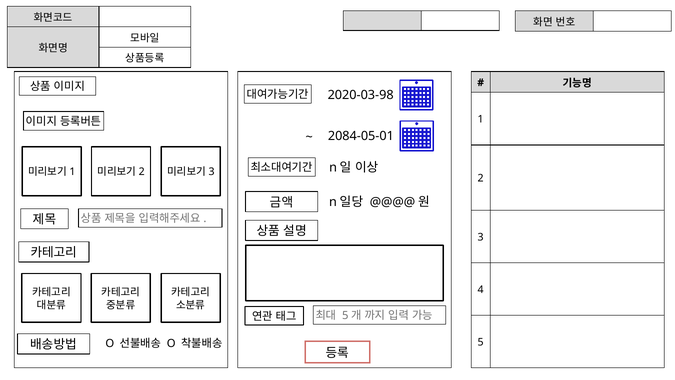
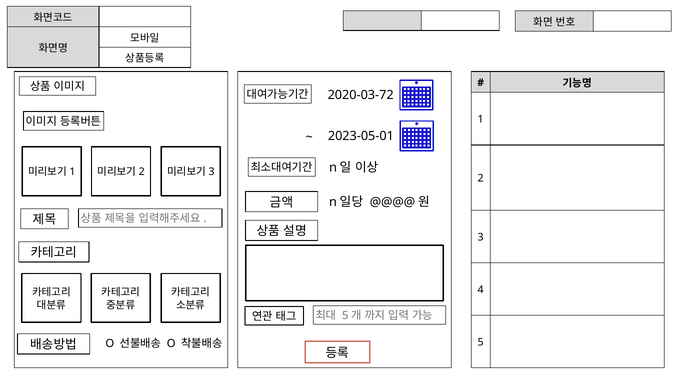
2020-03-98: 2020-03-98 -> 2020-03-72
2084-05-01: 2084-05-01 -> 2023-05-01
